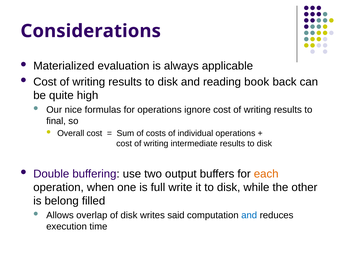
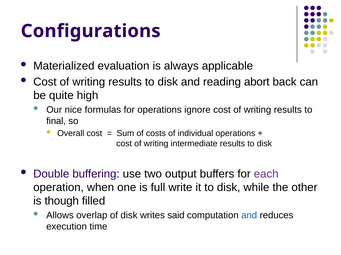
Considerations: Considerations -> Configurations
book: book -> abort
each colour: orange -> purple
belong: belong -> though
